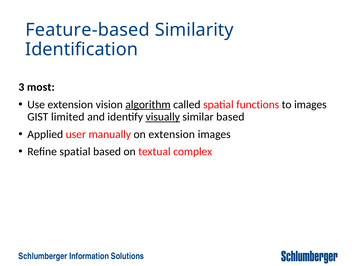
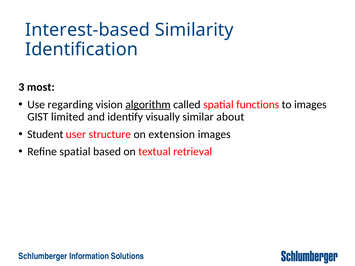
Feature-based: Feature-based -> Interest-based
Use extension: extension -> regarding
visually underline: present -> none
similar based: based -> about
Applied: Applied -> Student
manually: manually -> structure
complex: complex -> retrieval
